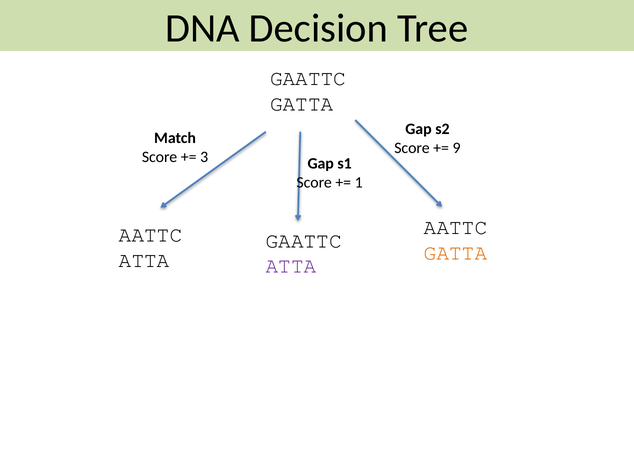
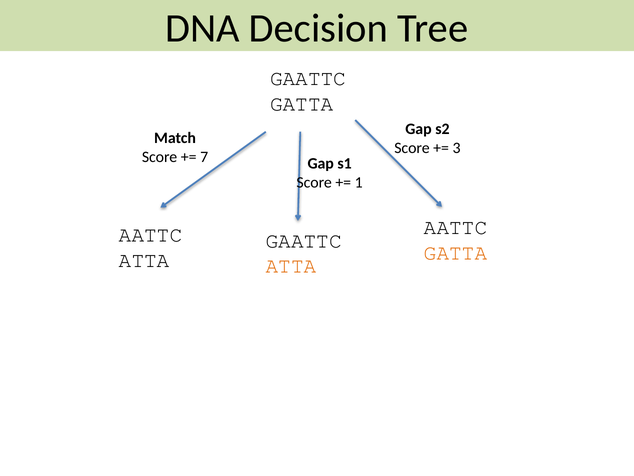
9: 9 -> 3
3: 3 -> 7
ATTA at (291, 266) colour: purple -> orange
